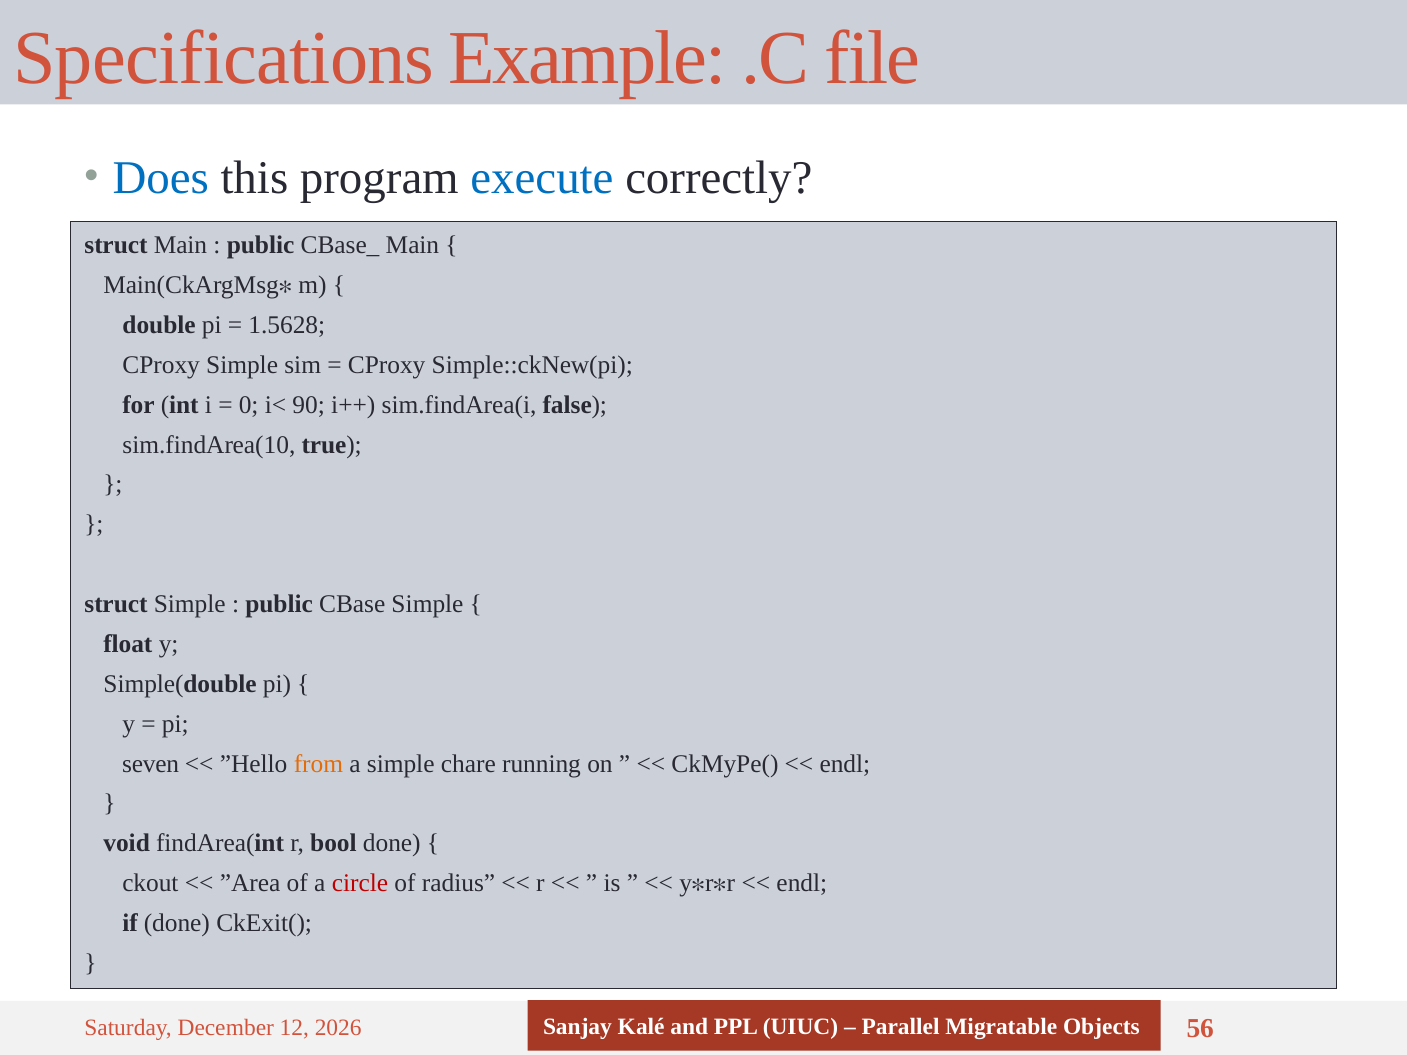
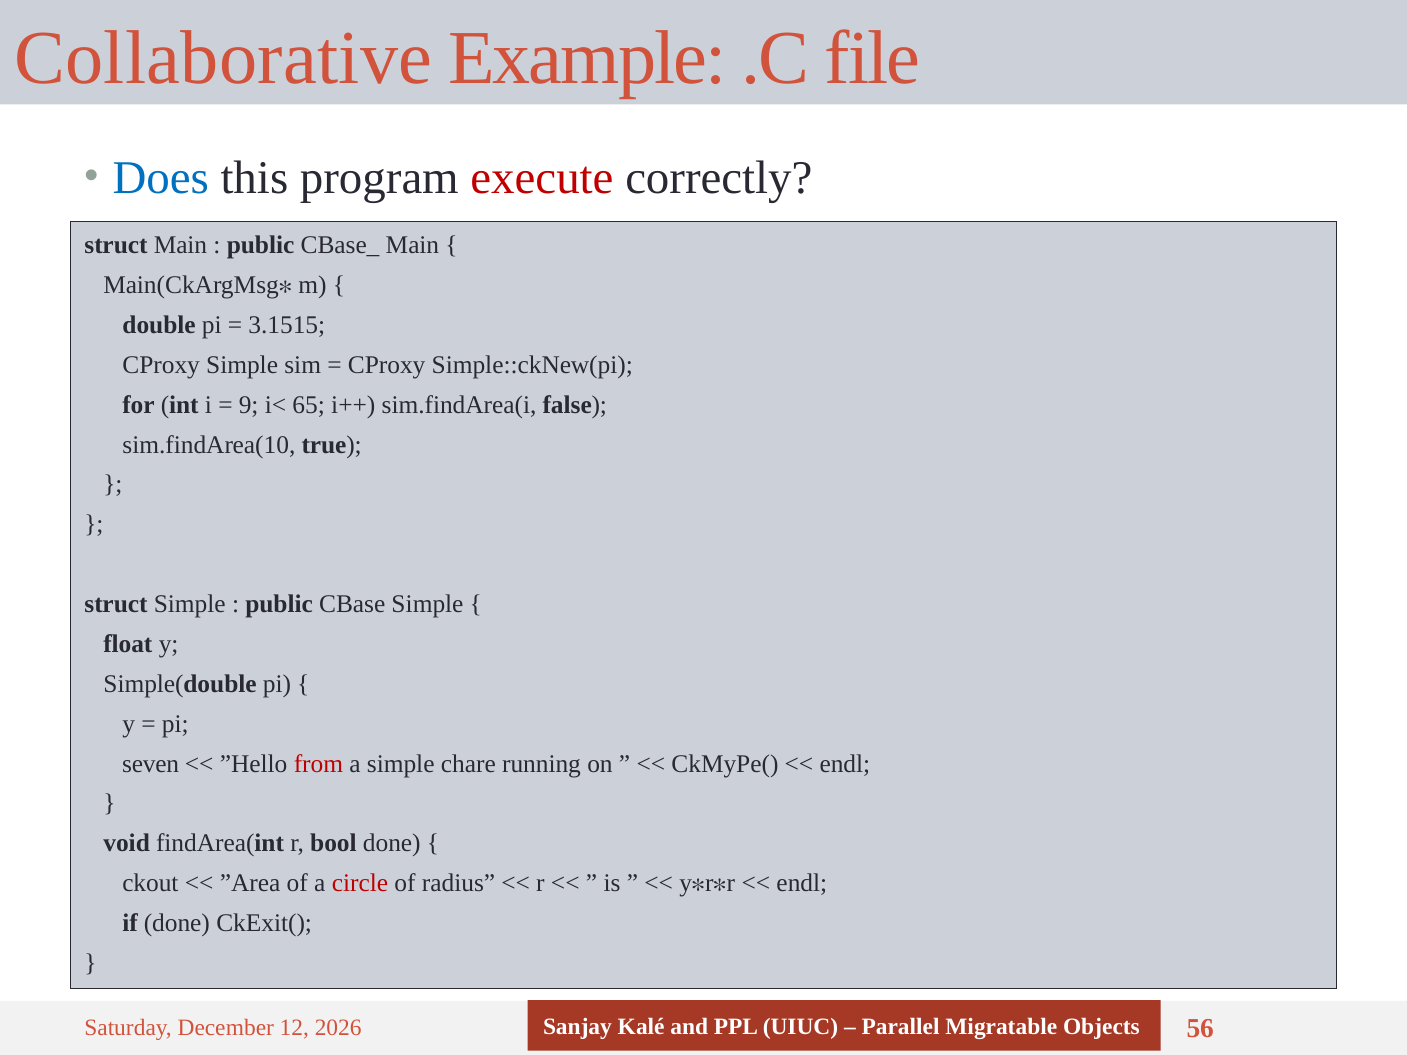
Specifications: Specifications -> Collaborative
execute colour: blue -> red
1.5628: 1.5628 -> 3.1515
0: 0 -> 9
90: 90 -> 65
from colour: orange -> red
